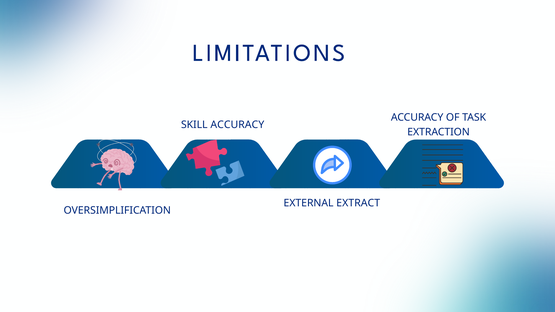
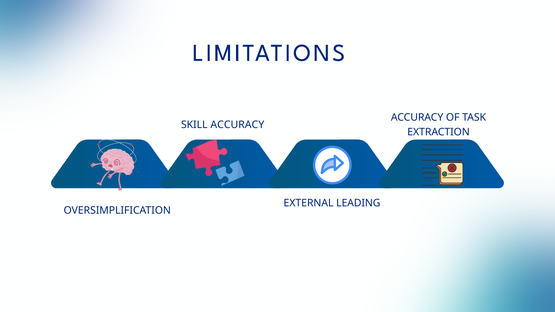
EXTRACT: EXTRACT -> LEADING
